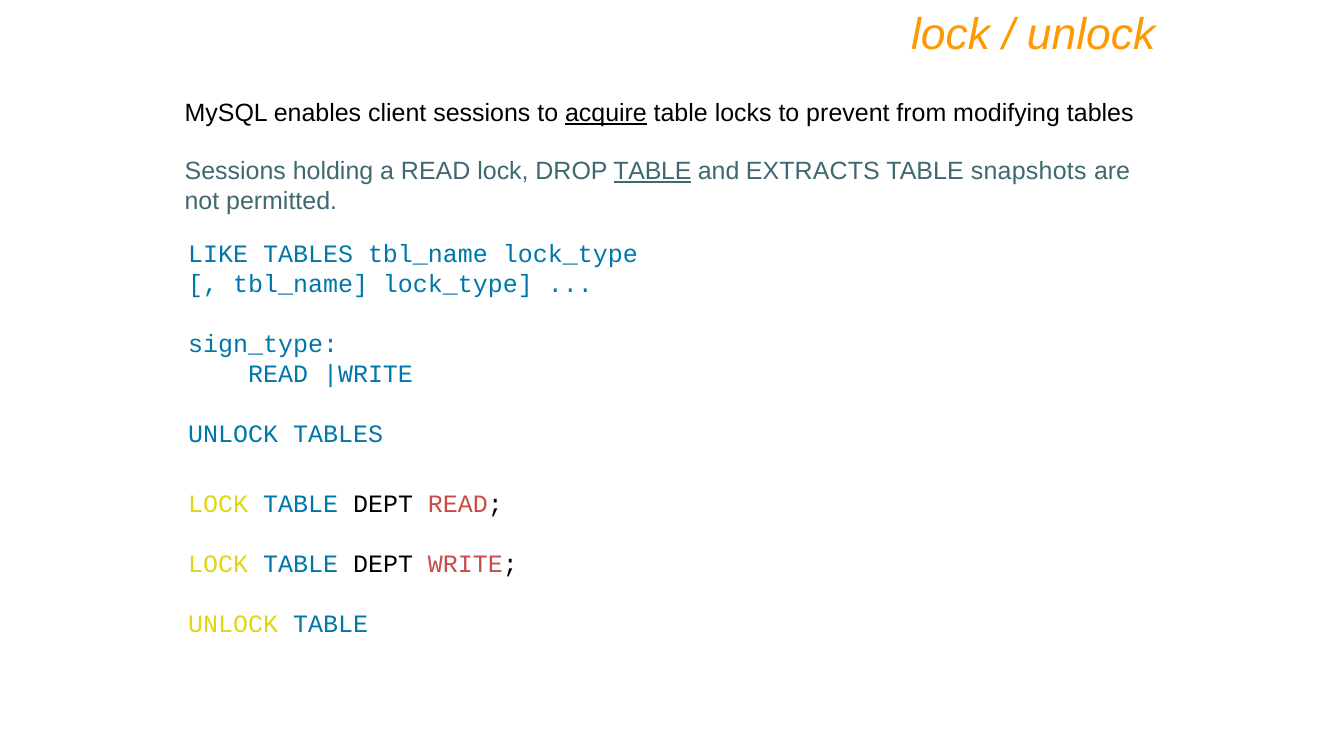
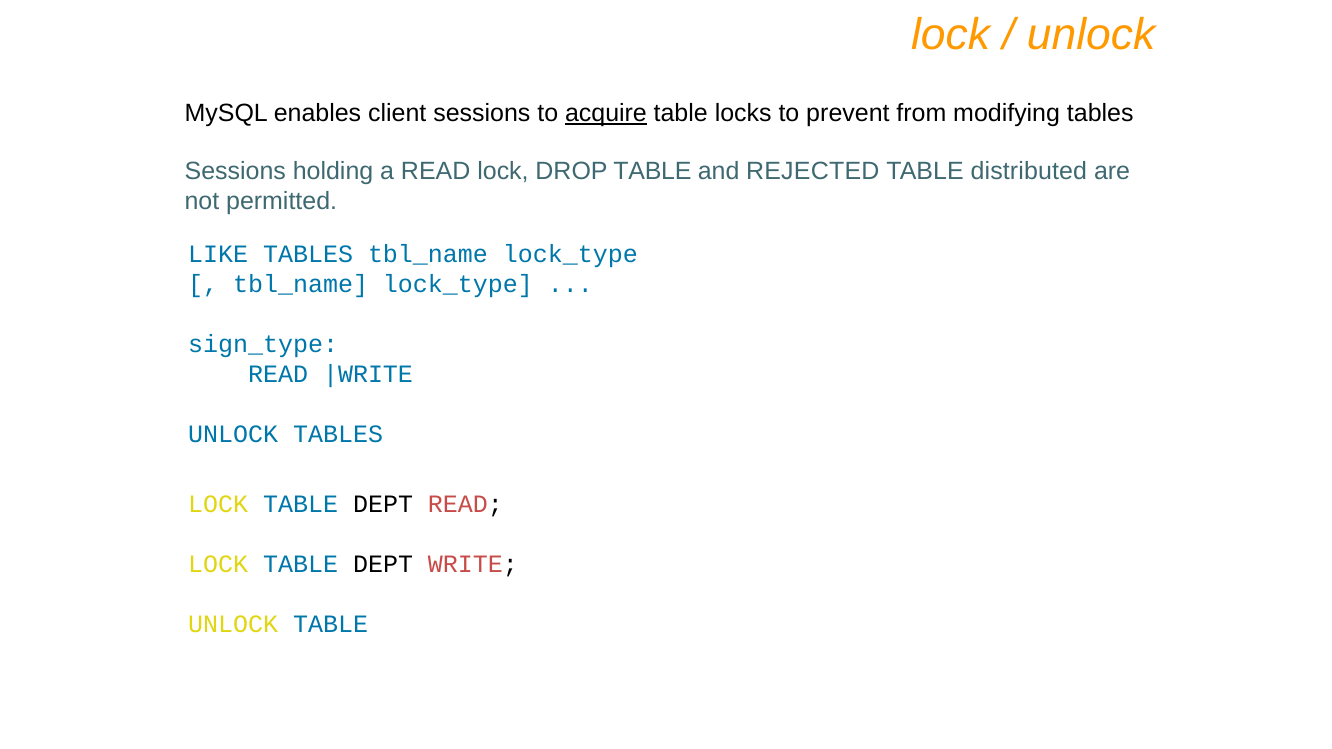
TABLE at (652, 171) underline: present -> none
EXTRACTS: EXTRACTS -> REJECTED
snapshots: snapshots -> distributed
